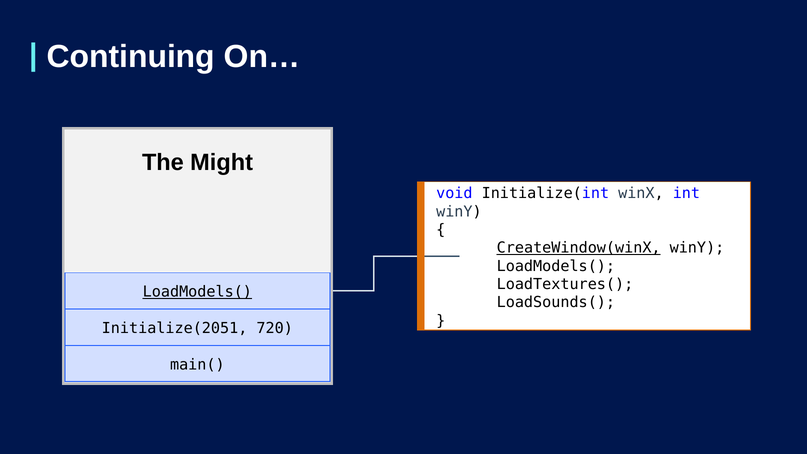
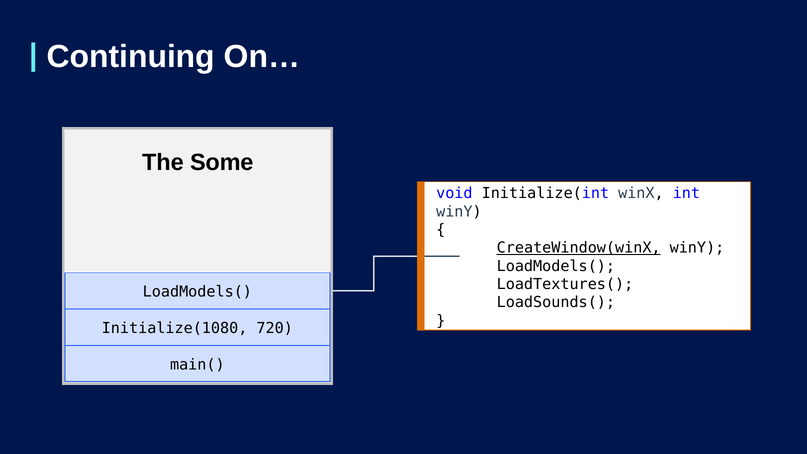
Might: Might -> Some
LoadModels( at (197, 292) underline: present -> none
Initialize(2051: Initialize(2051 -> Initialize(1080
